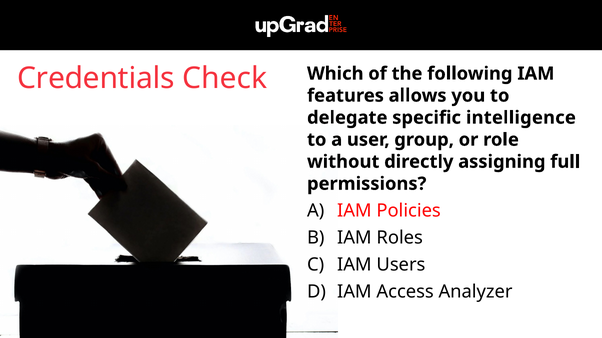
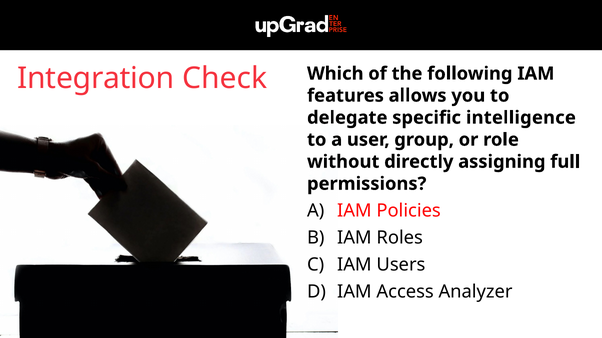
Credentials: Credentials -> Integration
